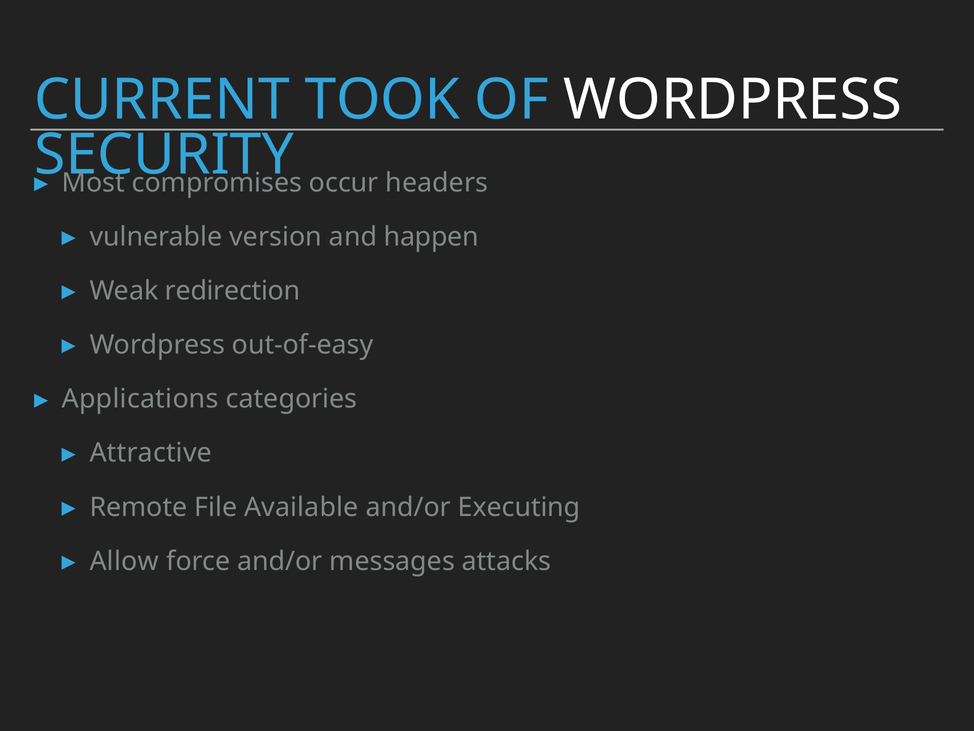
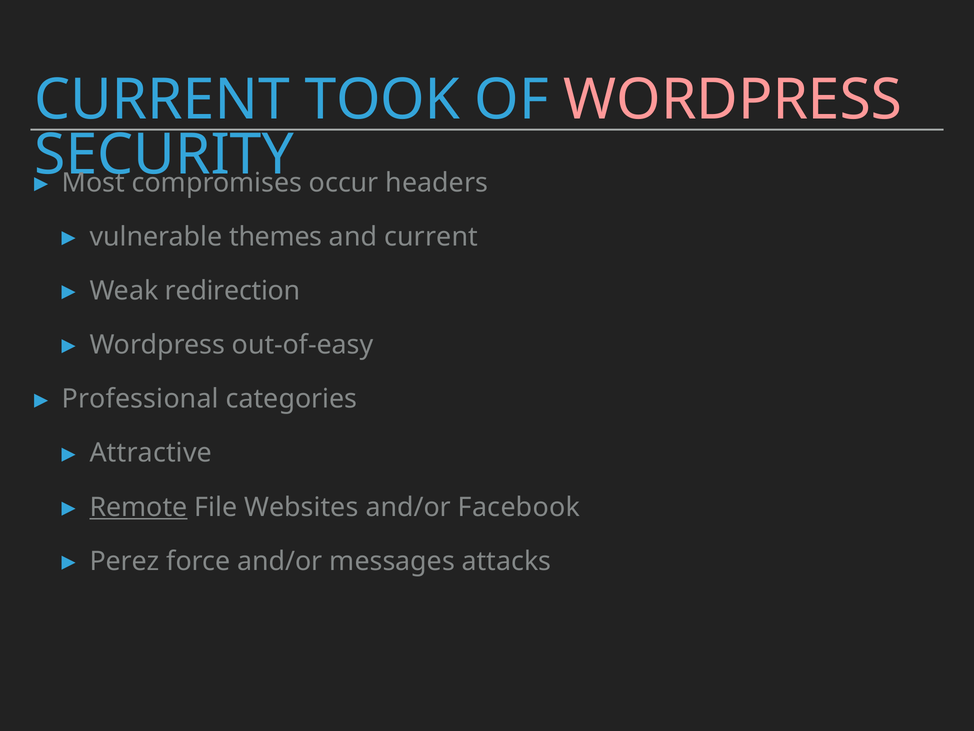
WORDPRESS at (733, 100) colour: white -> pink
version: version -> themes
and happen: happen -> current
Applications: Applications -> Professional
Remote underline: none -> present
Available: Available -> Websites
Executing: Executing -> Facebook
Allow: Allow -> Perez
